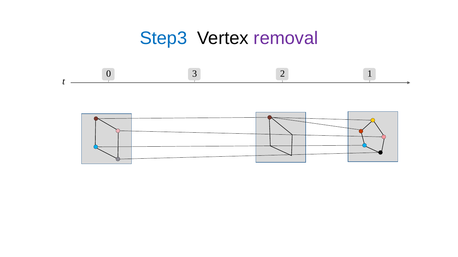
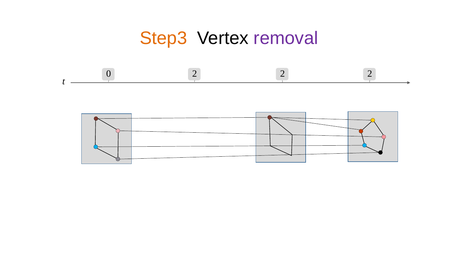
Step3 colour: blue -> orange
0 3: 3 -> 2
1 at (370, 74): 1 -> 2
